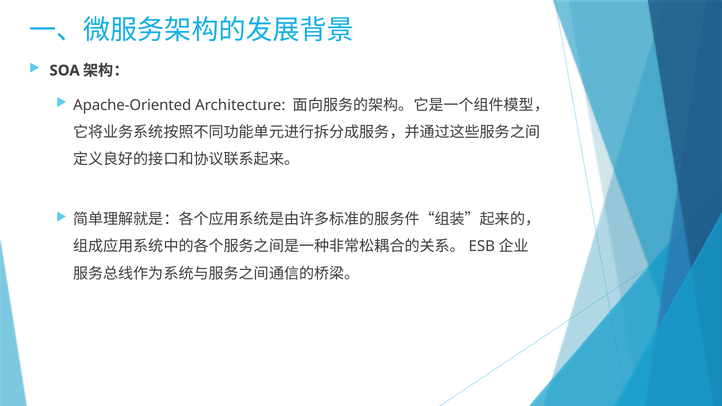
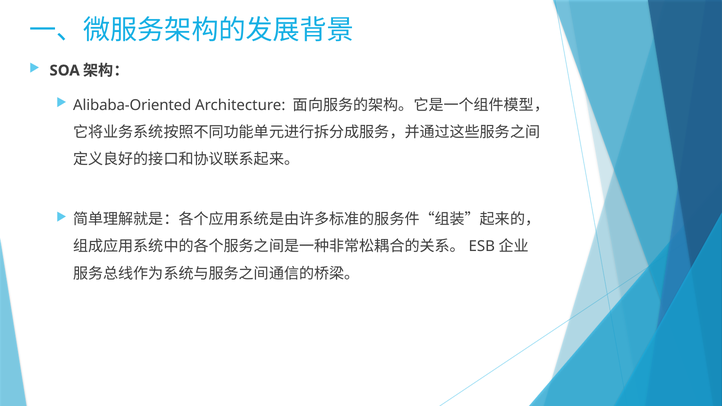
Apache-Oriented: Apache-Oriented -> Alibaba-Oriented
